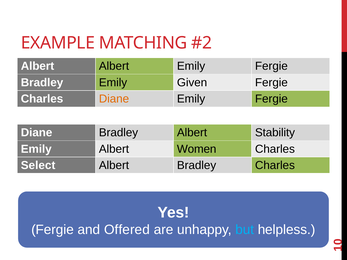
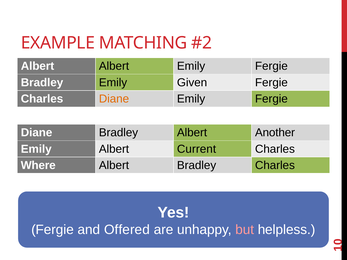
Stability: Stability -> Another
Women: Women -> Current
Select: Select -> Where
but colour: light blue -> pink
